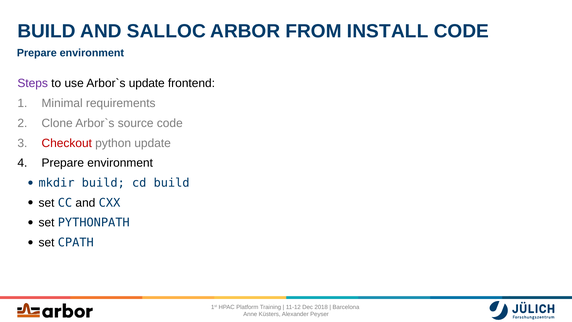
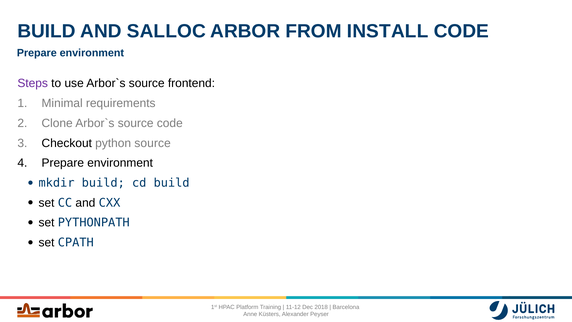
update at (147, 83): update -> source
Checkout colour: red -> black
python update: update -> source
